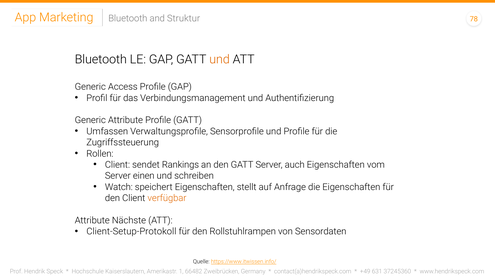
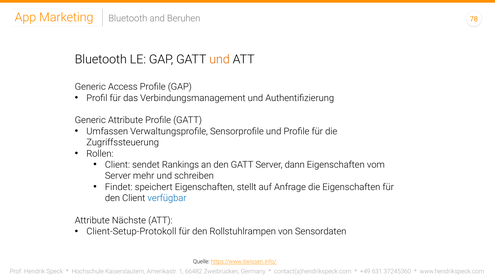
Struktur: Struktur -> Beruhen
auch: auch -> dann
einen: einen -> mehr
Watch: Watch -> Findet
verfügbar colour: orange -> blue
